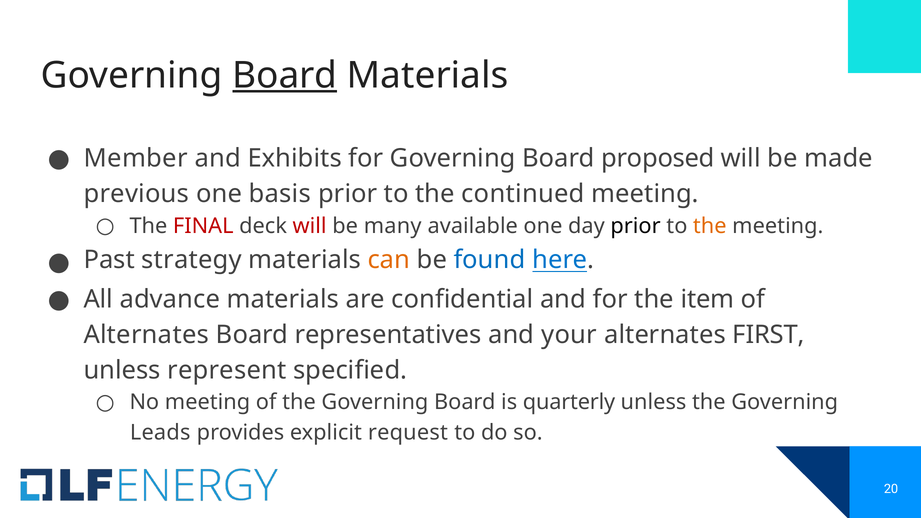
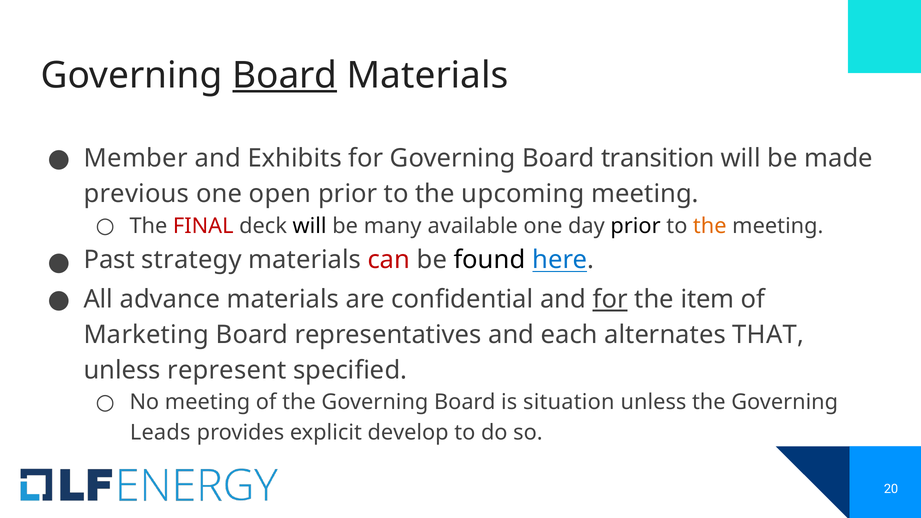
proposed: proposed -> transition
basis: basis -> open
continued: continued -> upcoming
will at (310, 226) colour: red -> black
can colour: orange -> red
found colour: blue -> black
for at (610, 300) underline: none -> present
Alternates at (146, 335): Alternates -> Marketing
your: your -> each
FIRST: FIRST -> THAT
quarterly: quarterly -> situation
request: request -> develop
